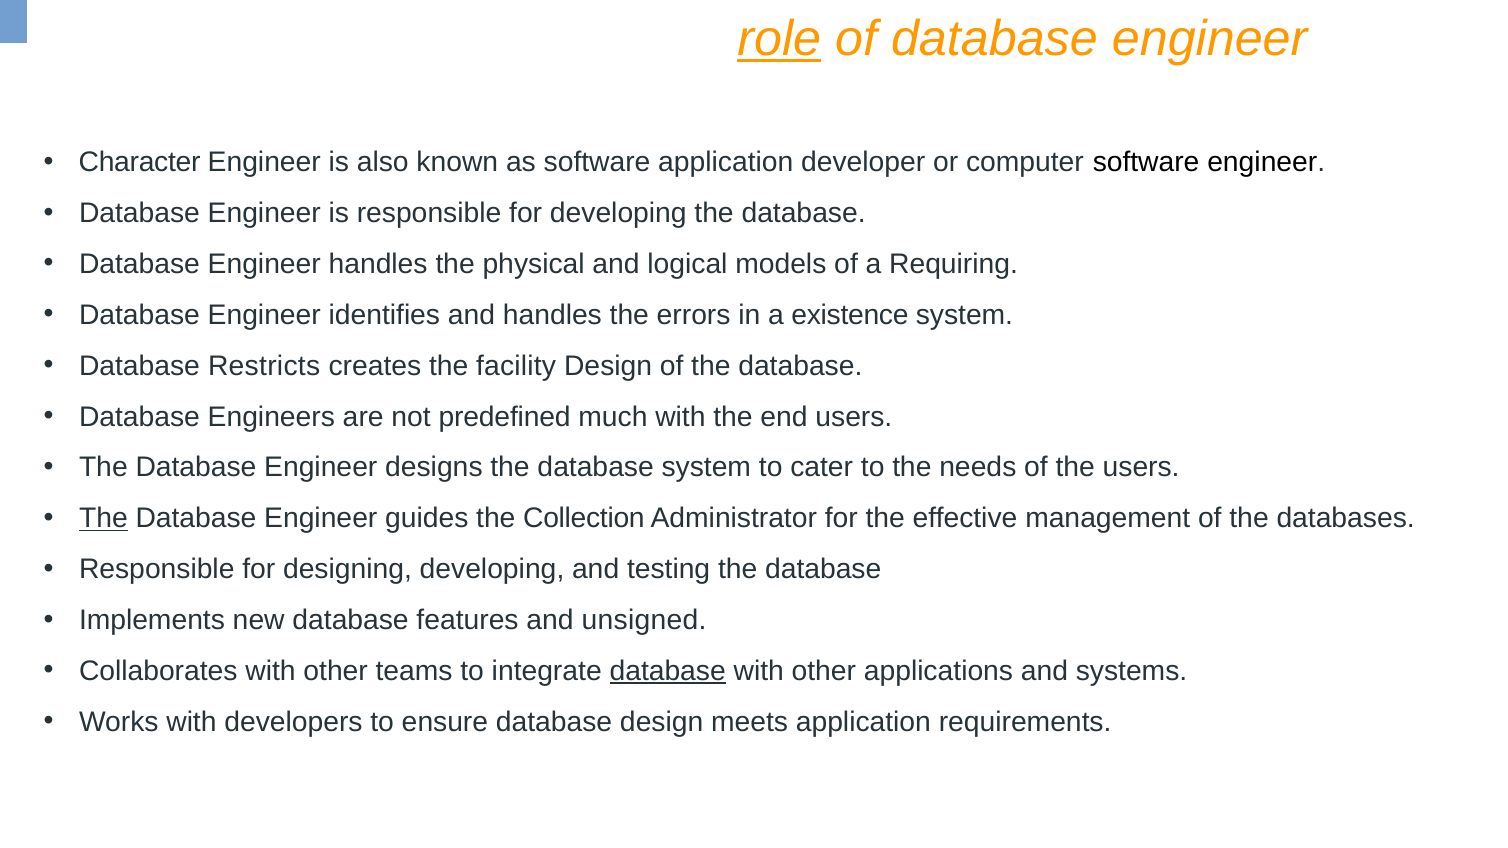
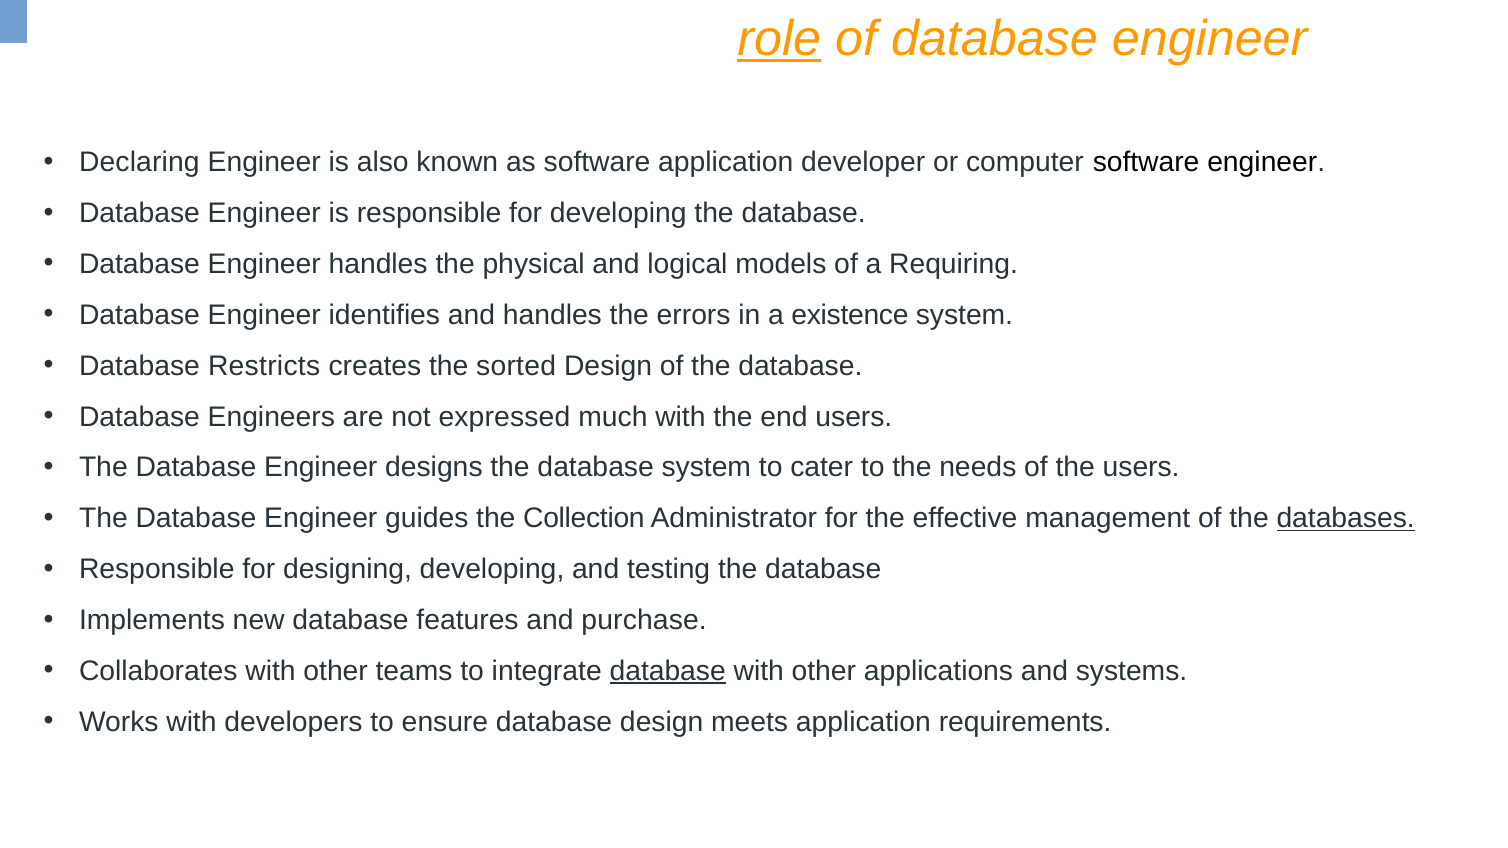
Character: Character -> Declaring
facility: facility -> sorted
predefined: predefined -> expressed
The at (103, 519) underline: present -> none
databases underline: none -> present
unsigned: unsigned -> purchase
